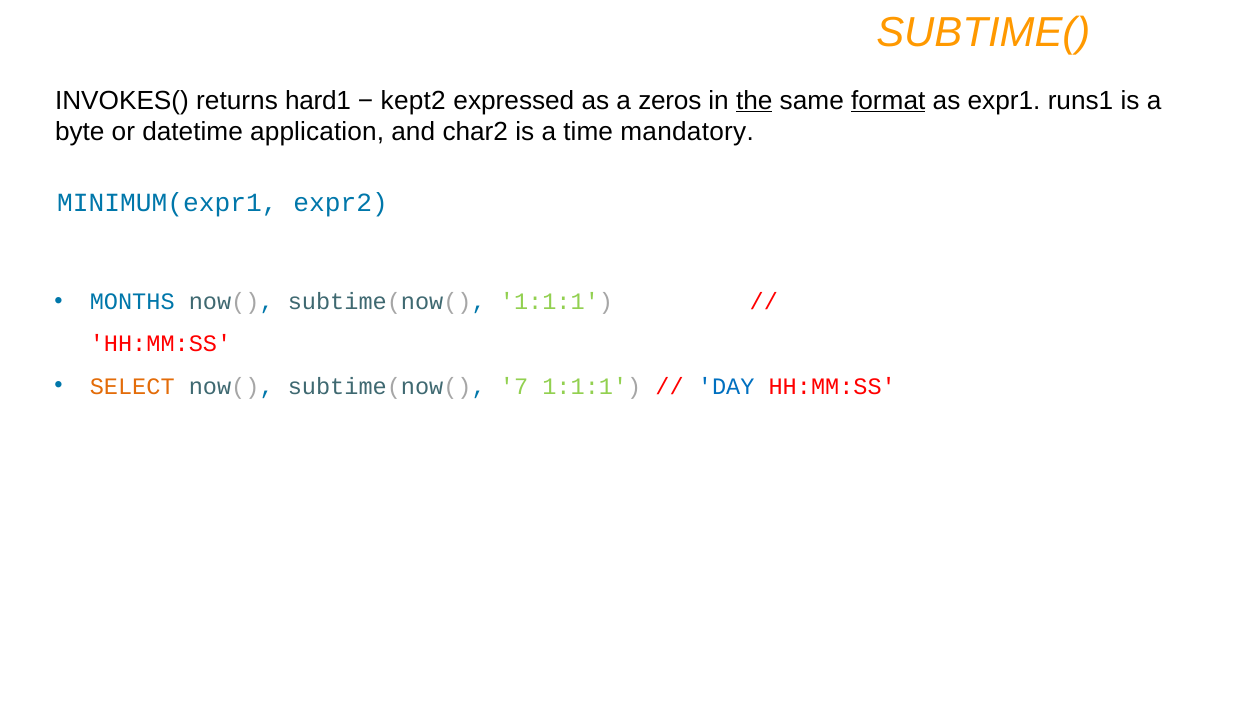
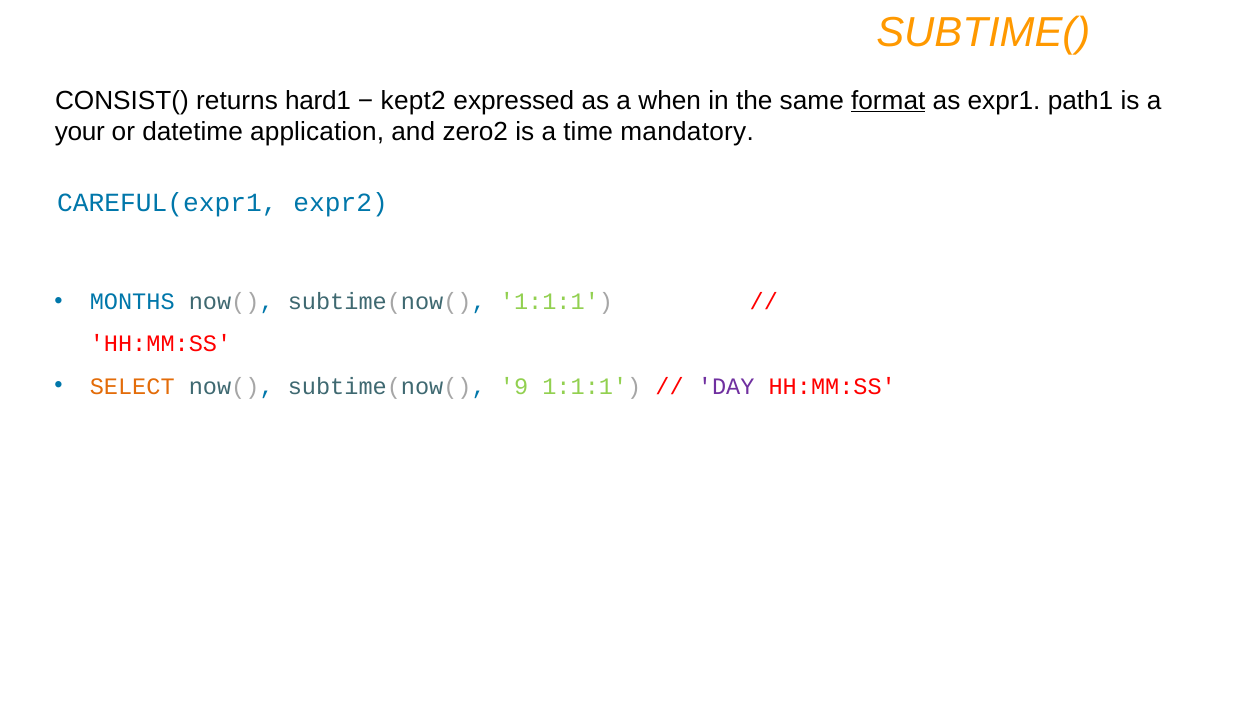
INVOKES(: INVOKES( -> CONSIST(
zeros: zeros -> when
the underline: present -> none
runs1: runs1 -> path1
byte: byte -> your
char2: char2 -> zero2
MINIMUM(expr1: MINIMUM(expr1 -> CAREFUL(expr1
7: 7 -> 9
DAY colour: blue -> purple
